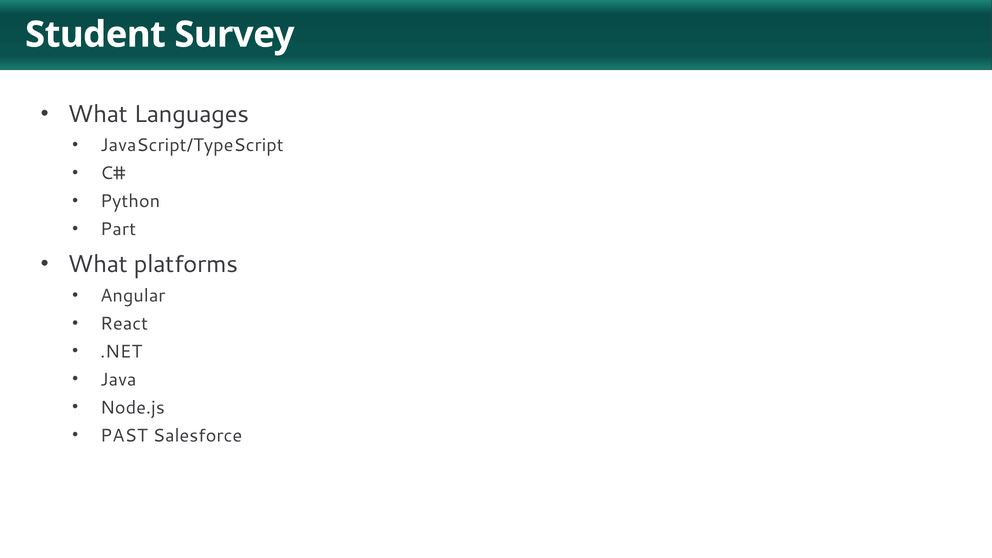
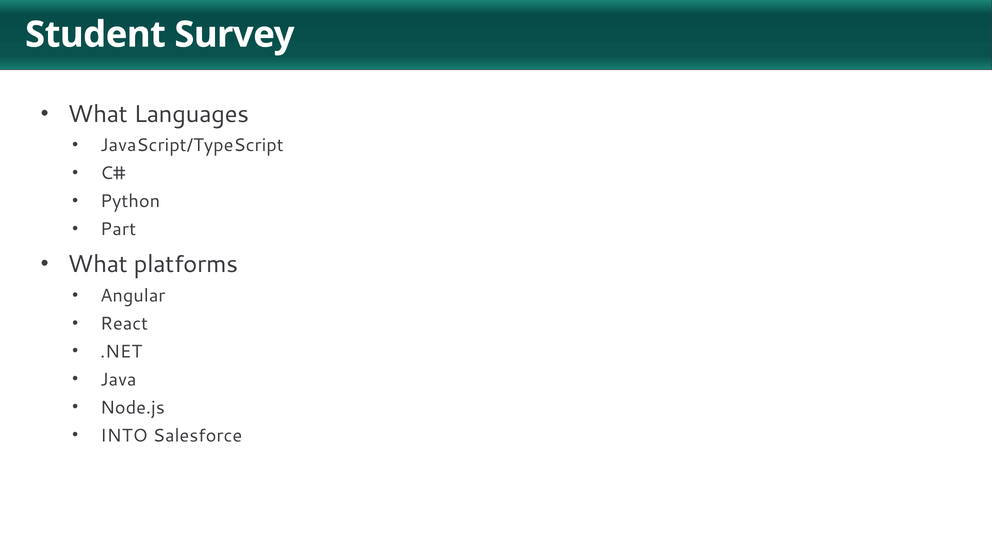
PAST: PAST -> INTO
